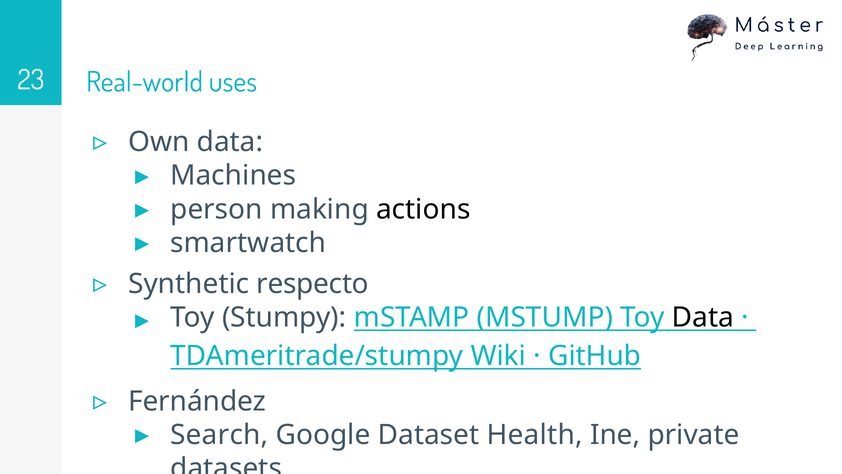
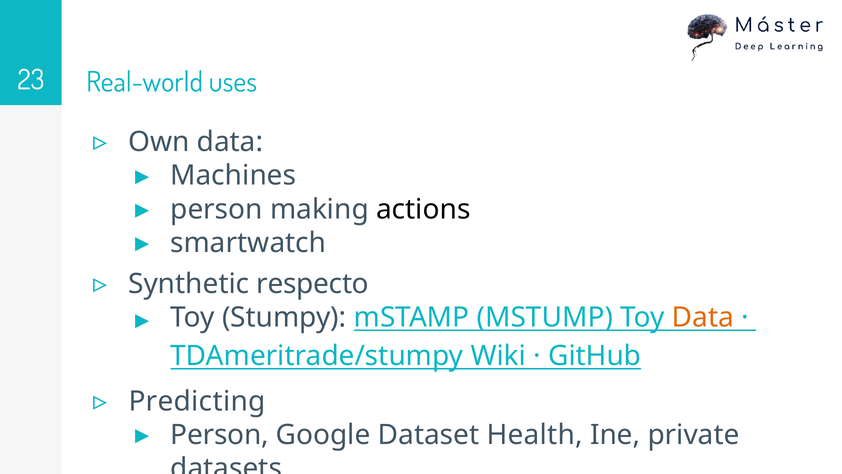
Data at (703, 317) colour: black -> orange
Fernández: Fernández -> Predicting
Search at (219, 435): Search -> Person
